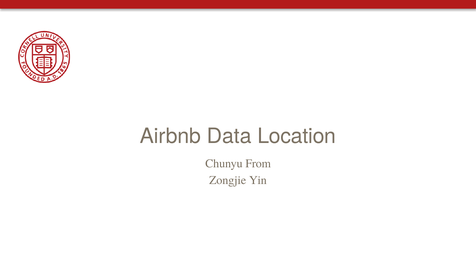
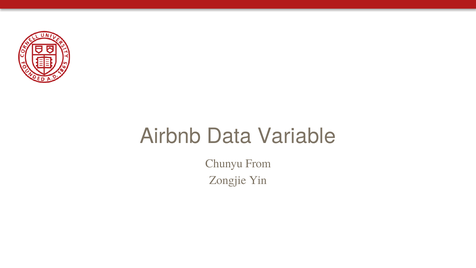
Location: Location -> Variable
